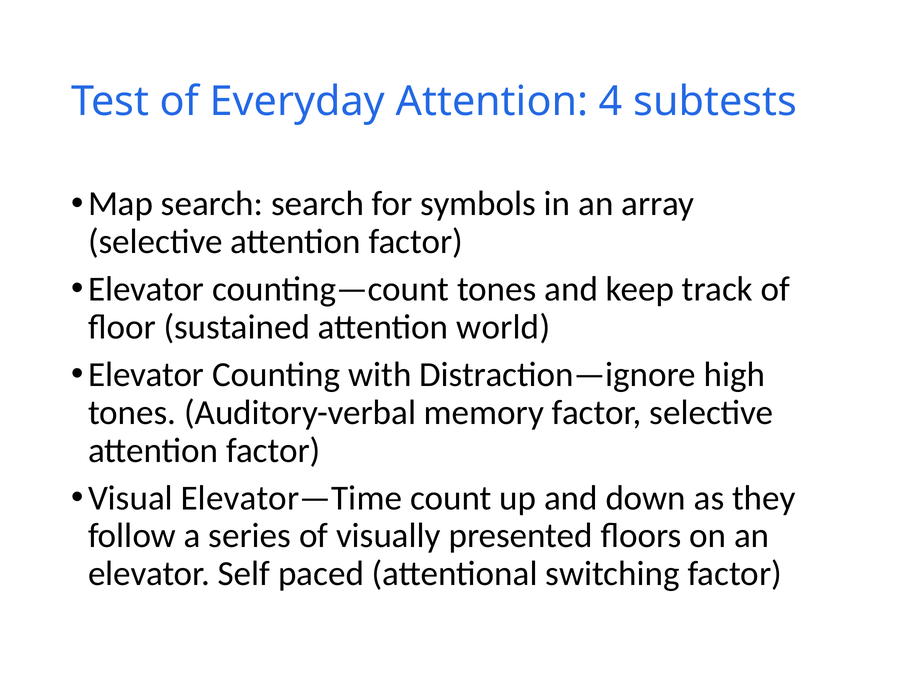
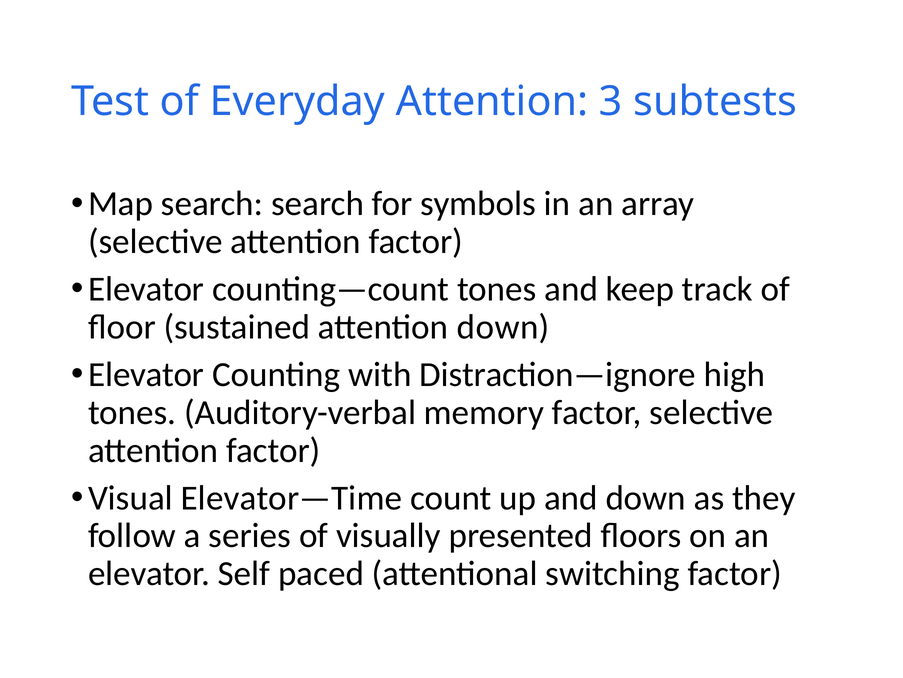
4: 4 -> 3
attention world: world -> down
